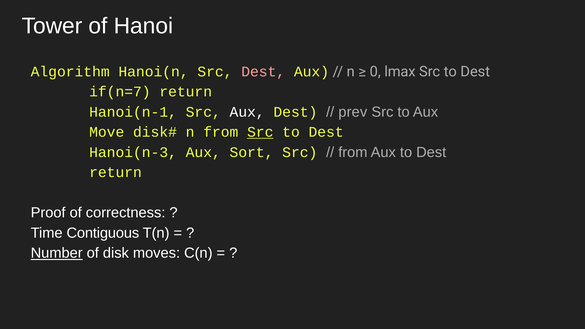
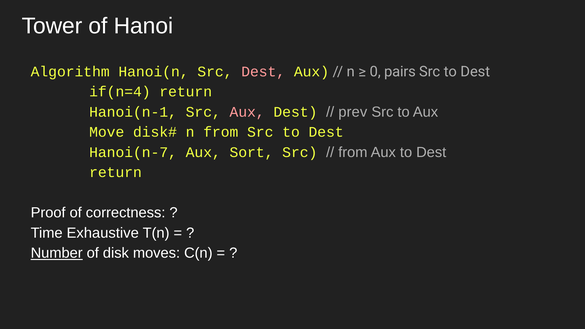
lmax: lmax -> pairs
if(n=7: if(n=7 -> if(n=4
Aux at (247, 112) colour: white -> pink
Src at (260, 132) underline: present -> none
Hanoi(n-3: Hanoi(n-3 -> Hanoi(n-7
Contiguous: Contiguous -> Exhaustive
